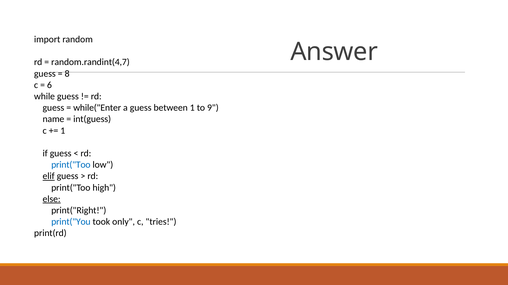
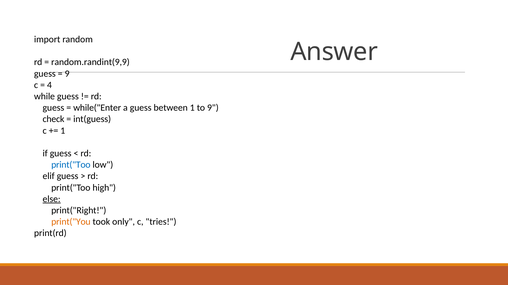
random.randint(4,7: random.randint(4,7 -> random.randint(9,9
8 at (67, 74): 8 -> 9
6: 6 -> 4
name: name -> check
elif underline: present -> none
print("You colour: blue -> orange
